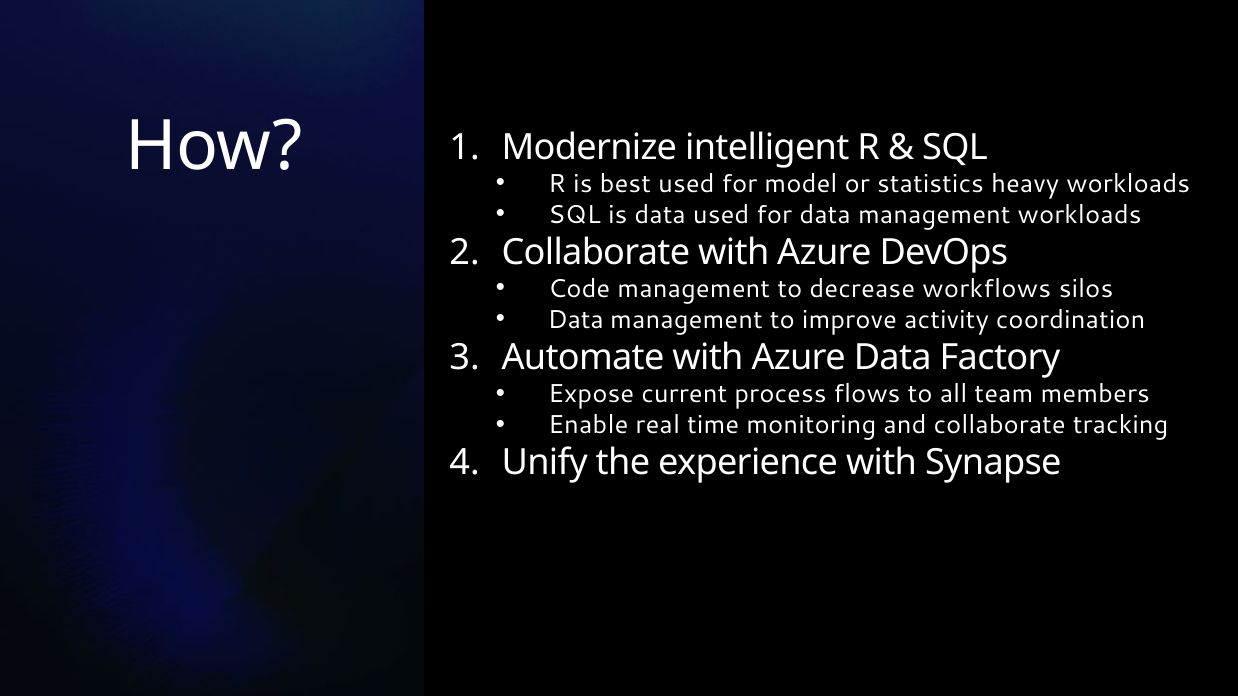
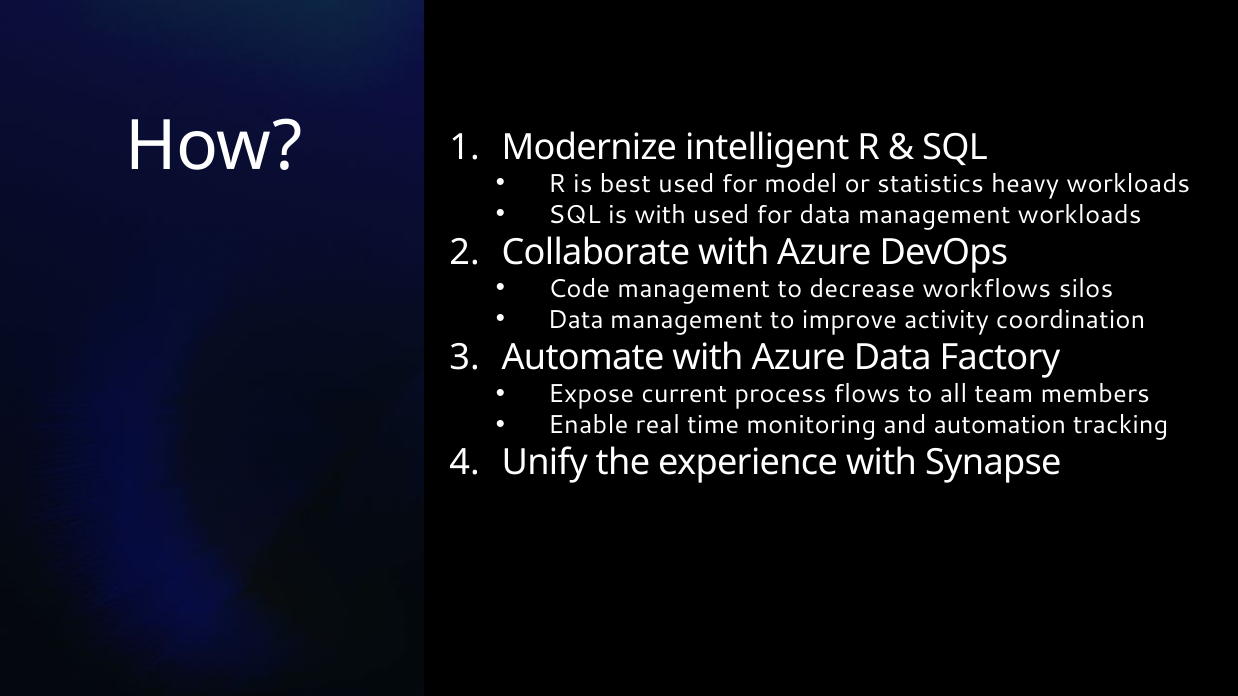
is data: data -> with
and collaborate: collaborate -> automation
